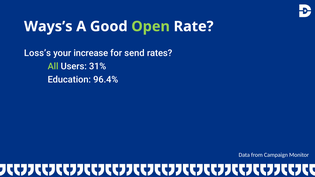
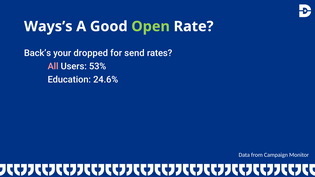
Loss’s: Loss’s -> Back’s
increase: increase -> dropped
All colour: light green -> pink
31%: 31% -> 53%
96.4%: 96.4% -> 24.6%
